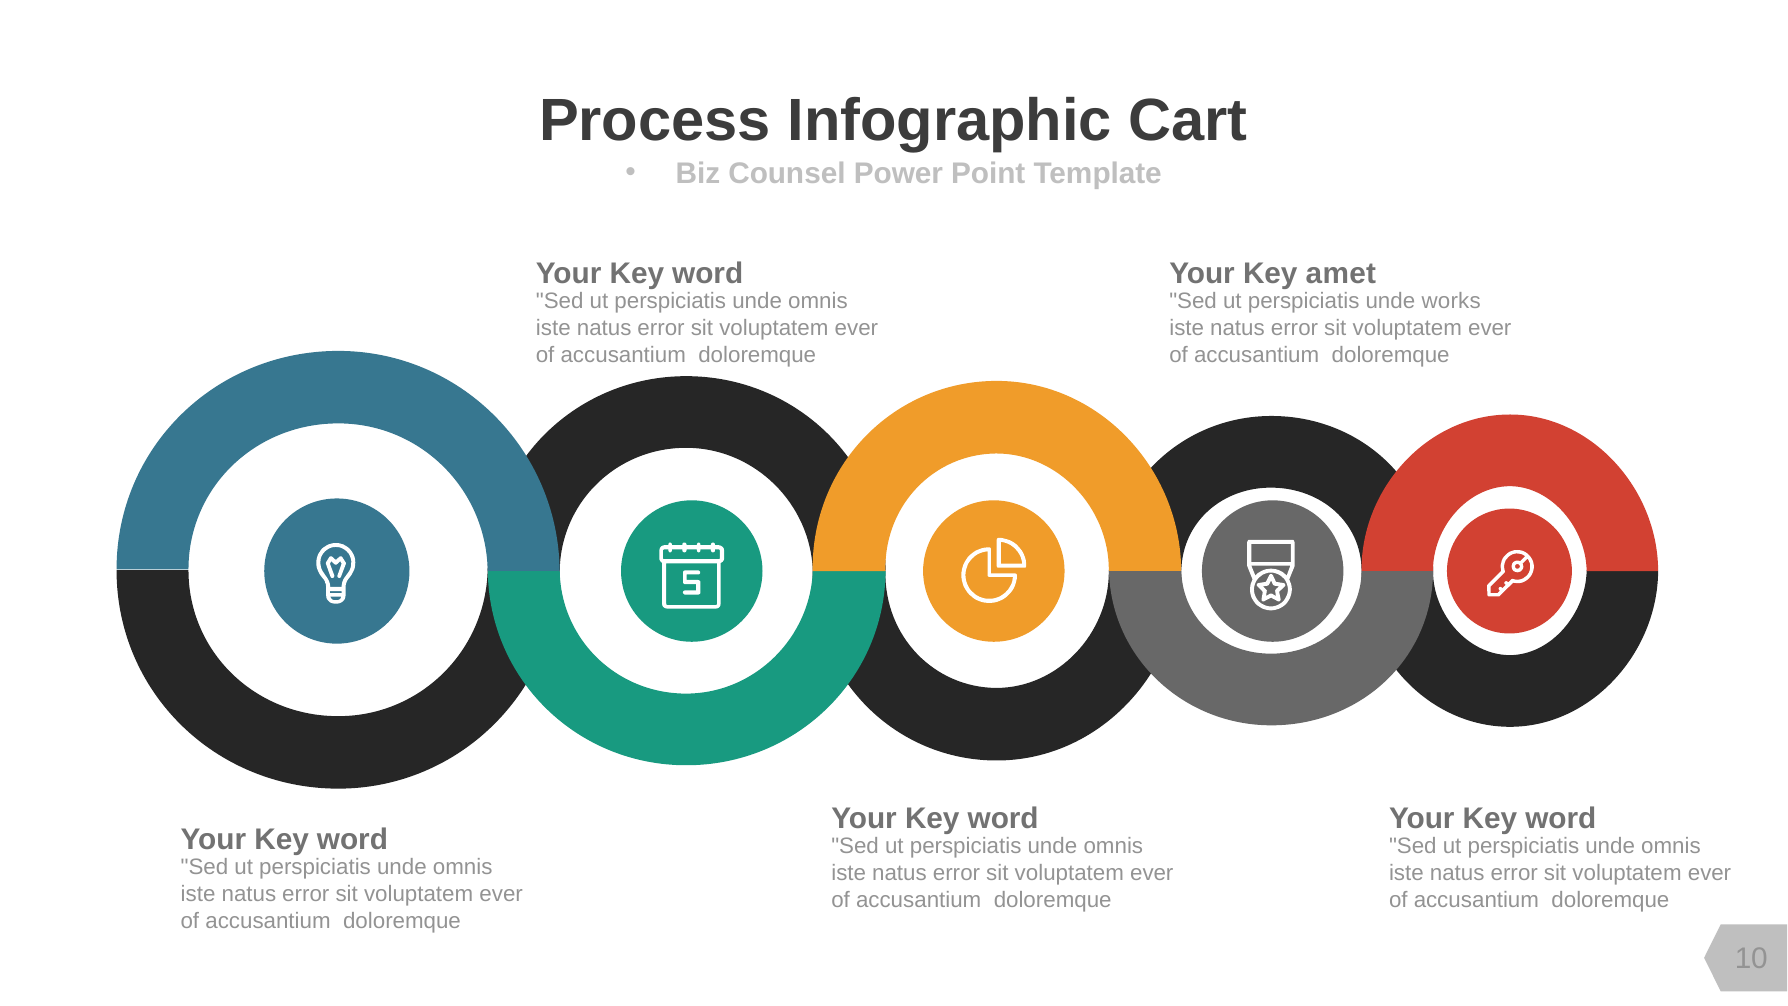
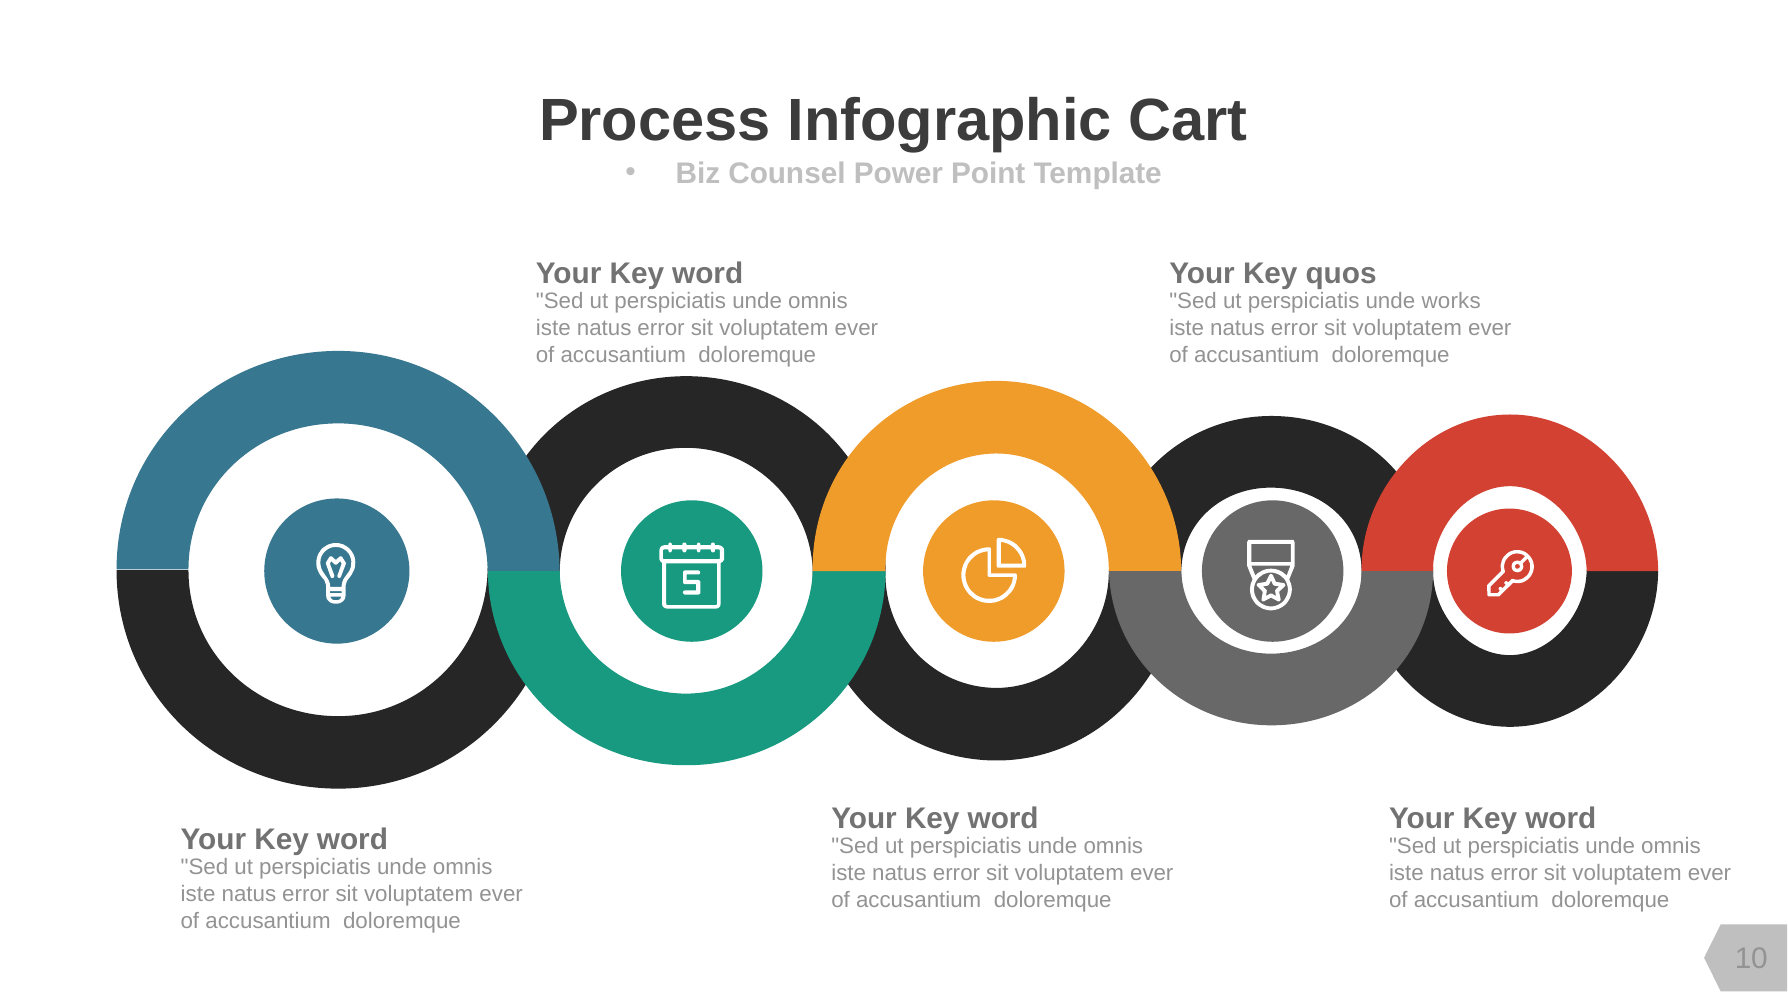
amet: amet -> quos
